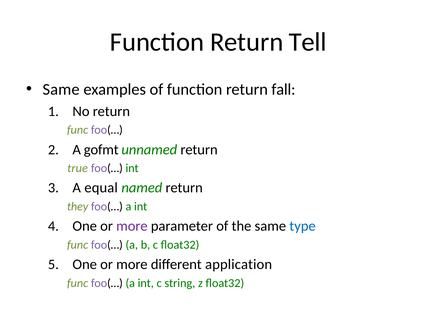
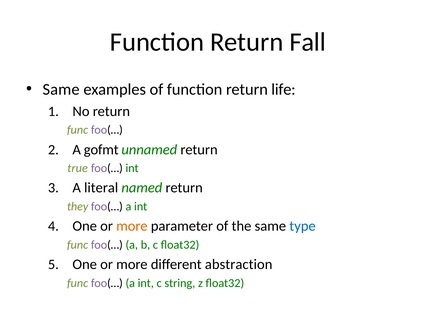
Tell: Tell -> Fall
fall: fall -> life
equal: equal -> literal
more at (132, 226) colour: purple -> orange
application: application -> abstraction
